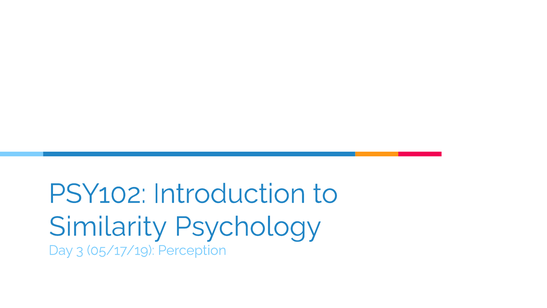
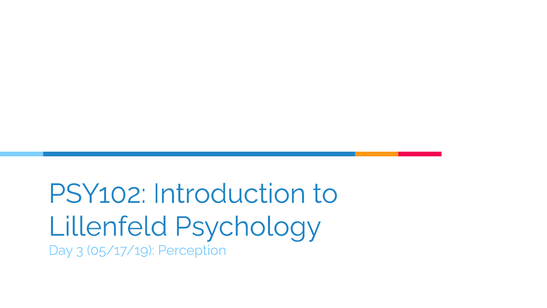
Similarity: Similarity -> Lillenfeld
